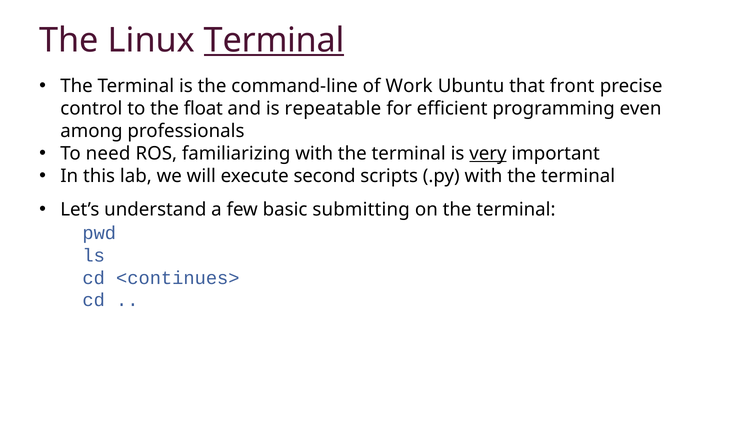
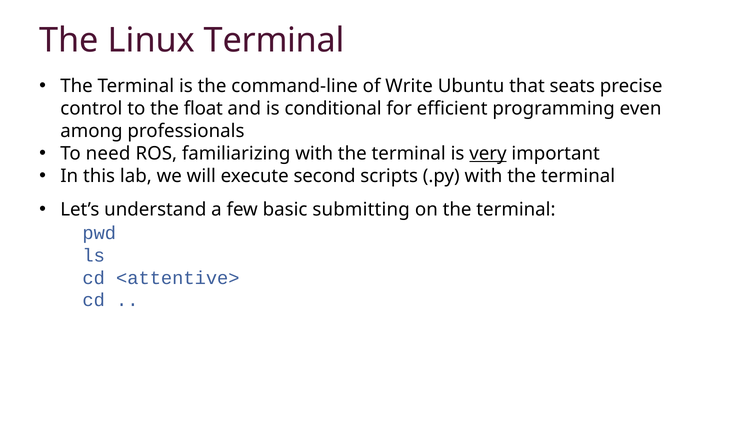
Terminal at (274, 40) underline: present -> none
Work: Work -> Write
front: front -> seats
repeatable: repeatable -> conditional
<continues>: <continues> -> <attentive>
